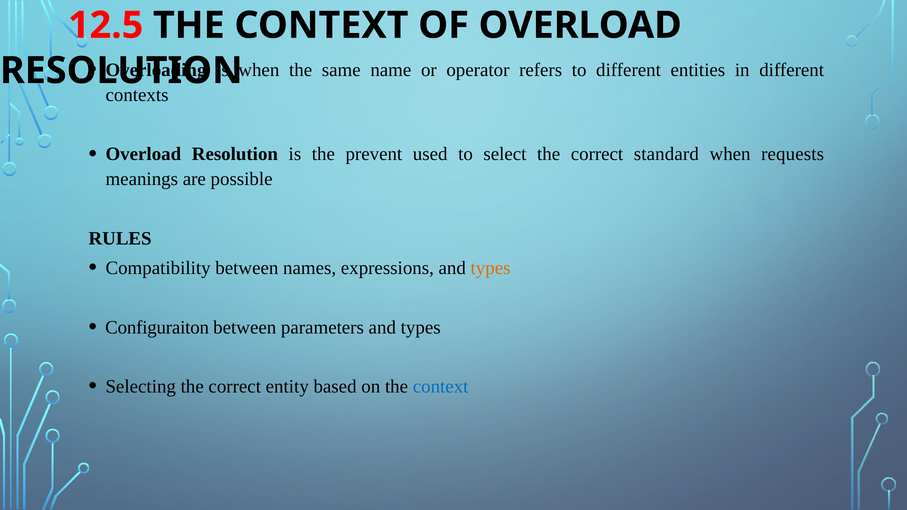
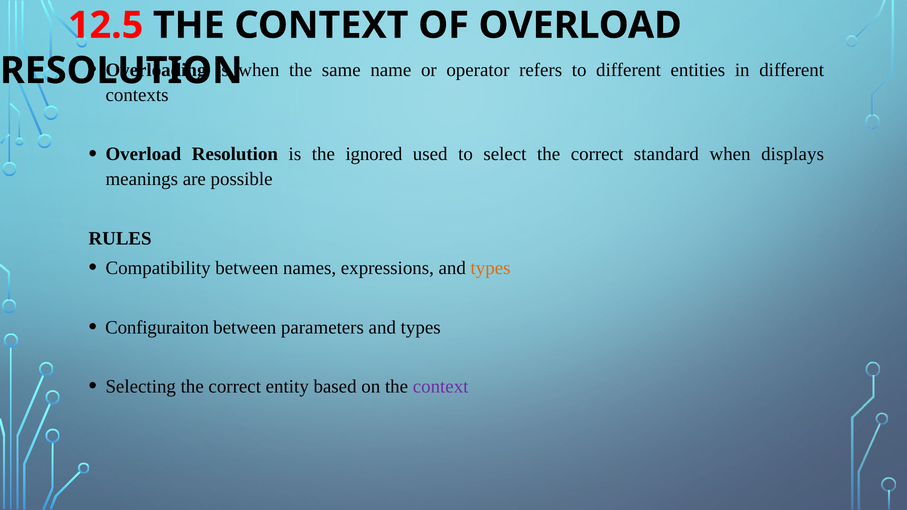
prevent: prevent -> ignored
requests: requests -> displays
context at (441, 387) colour: blue -> purple
